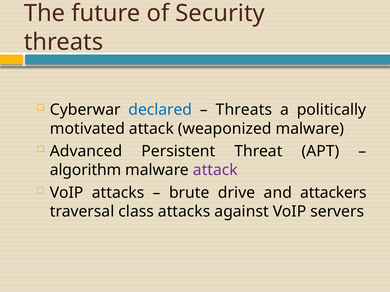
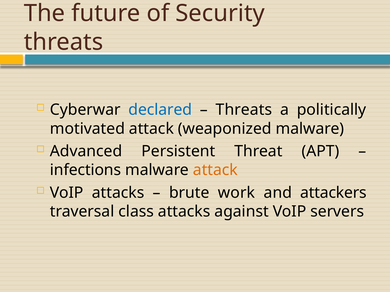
algorithm: algorithm -> infections
attack at (215, 170) colour: purple -> orange
drive: drive -> work
